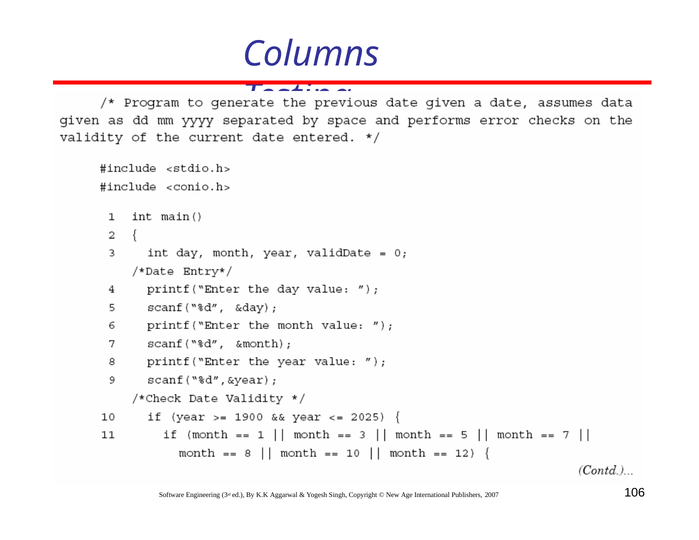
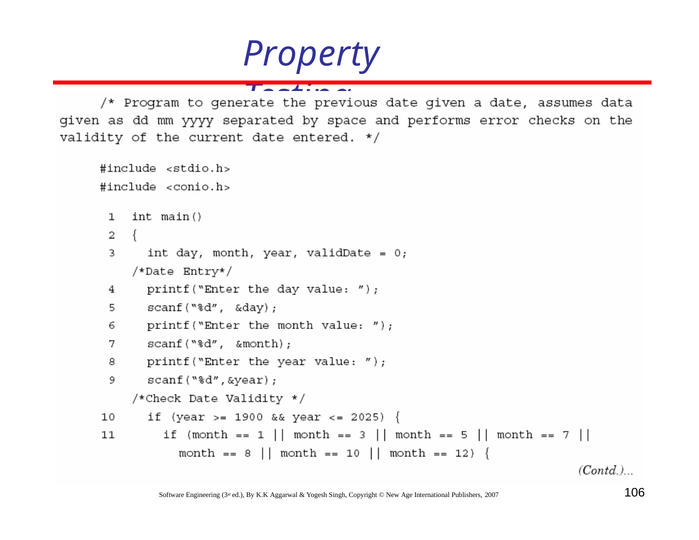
Columns: Columns -> Property
